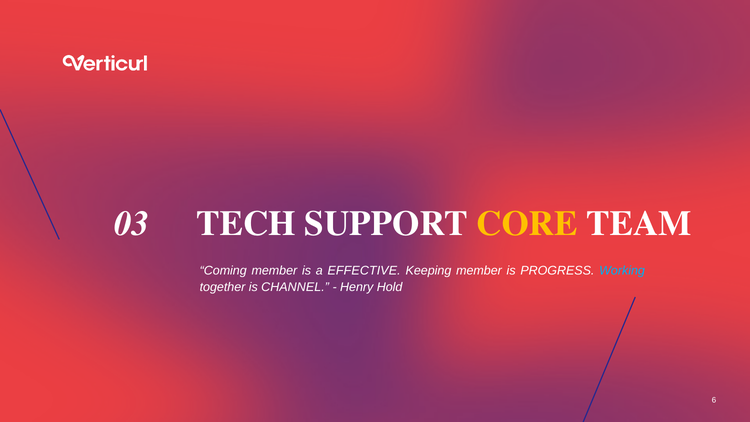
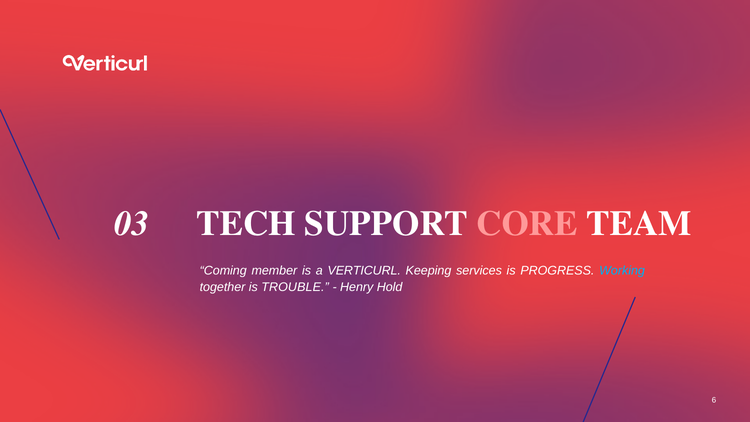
CORE colour: yellow -> pink
EFFECTIVE: EFFECTIVE -> VERTICURL
Keeping member: member -> services
CHANNEL: CHANNEL -> TROUBLE
